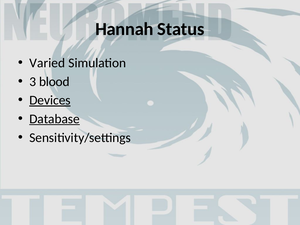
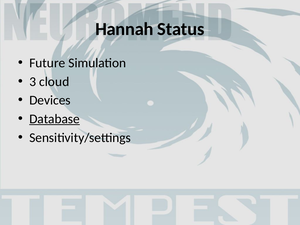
Varied: Varied -> Future
blood: blood -> cloud
Devices underline: present -> none
